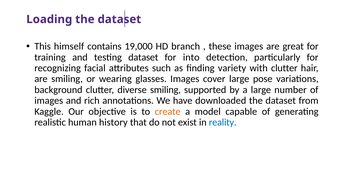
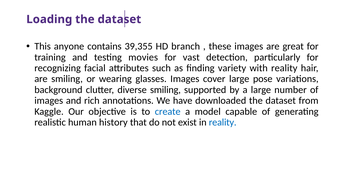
himself: himself -> anyone
19,000: 19,000 -> 39,355
testing dataset: dataset -> movies
into: into -> vast
with clutter: clutter -> reality
create colour: orange -> blue
